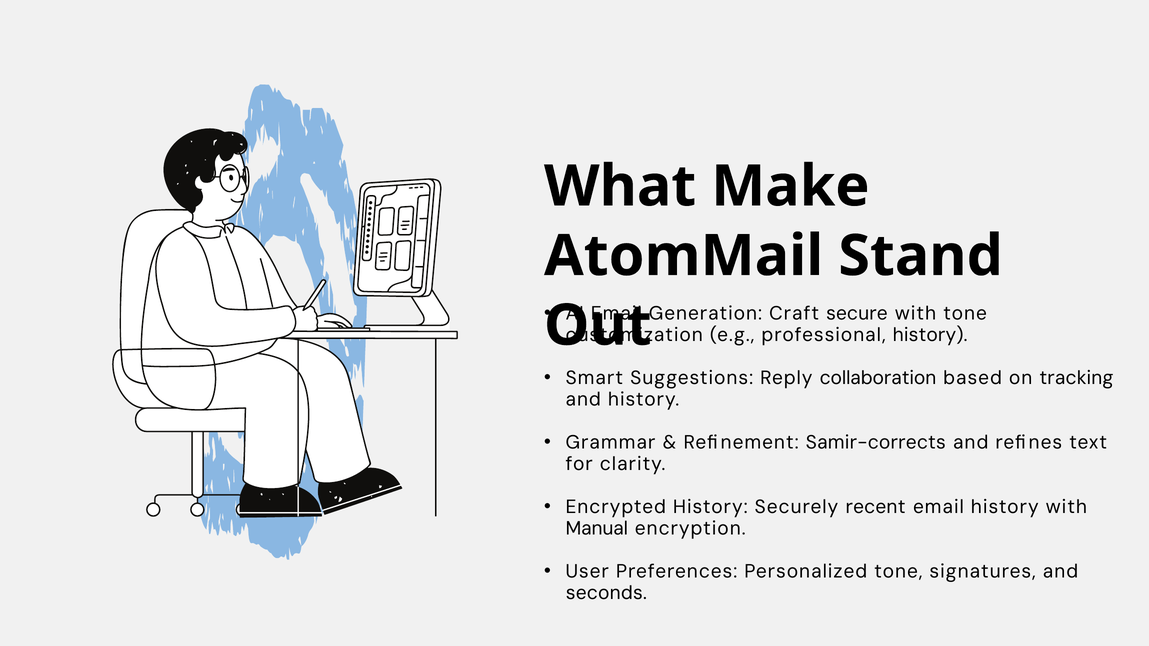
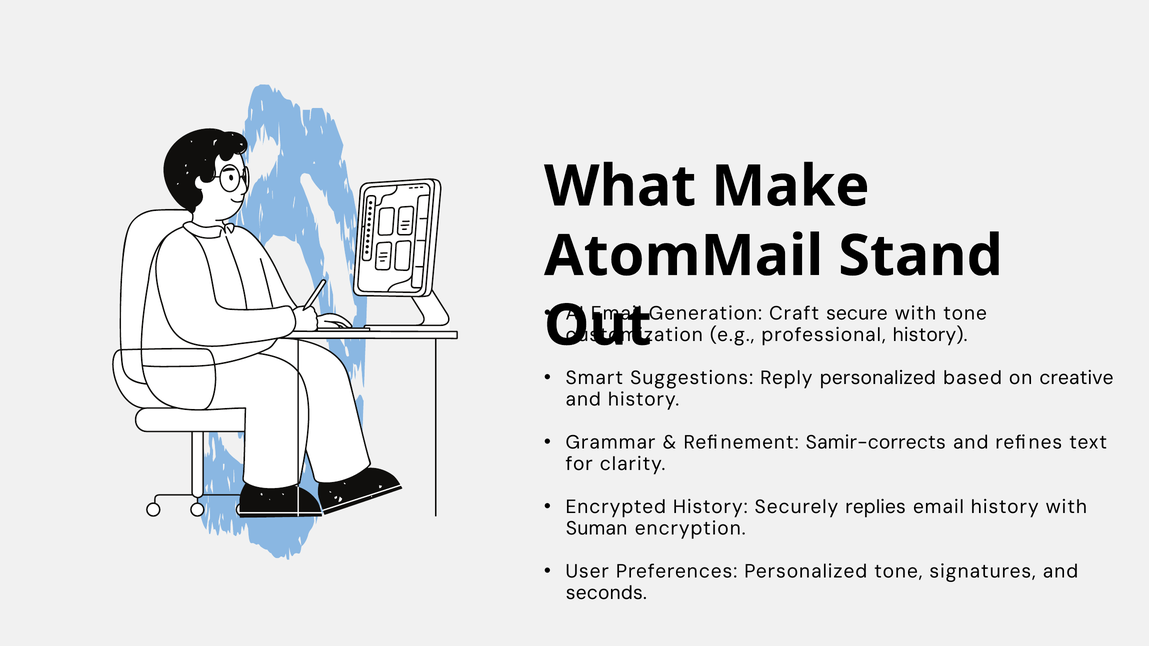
Reply collaboration: collaboration -> personalized
tracking: tracking -> creative
recent: recent -> replies
Manual: Manual -> Suman
